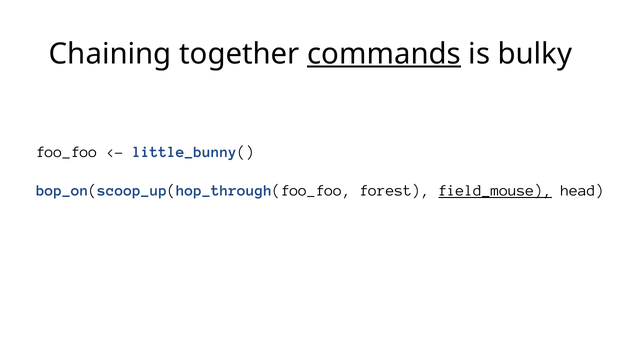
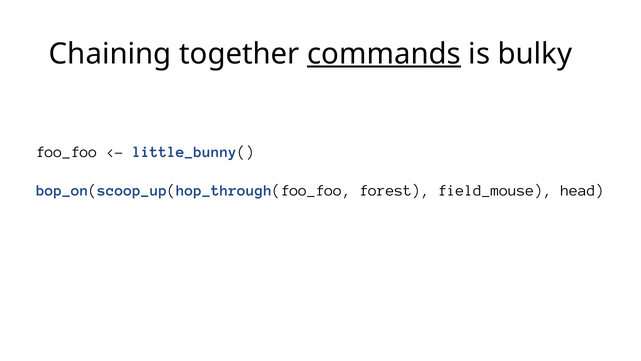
field_mouse underline: present -> none
